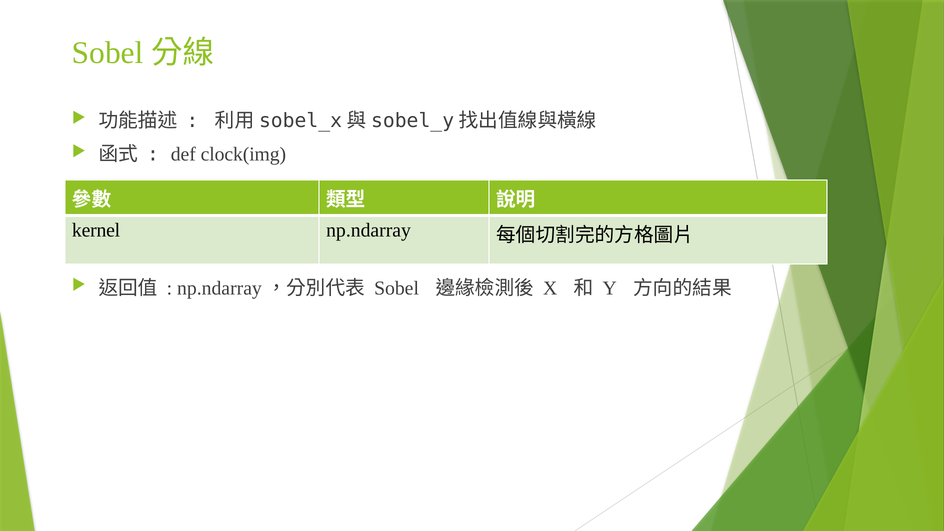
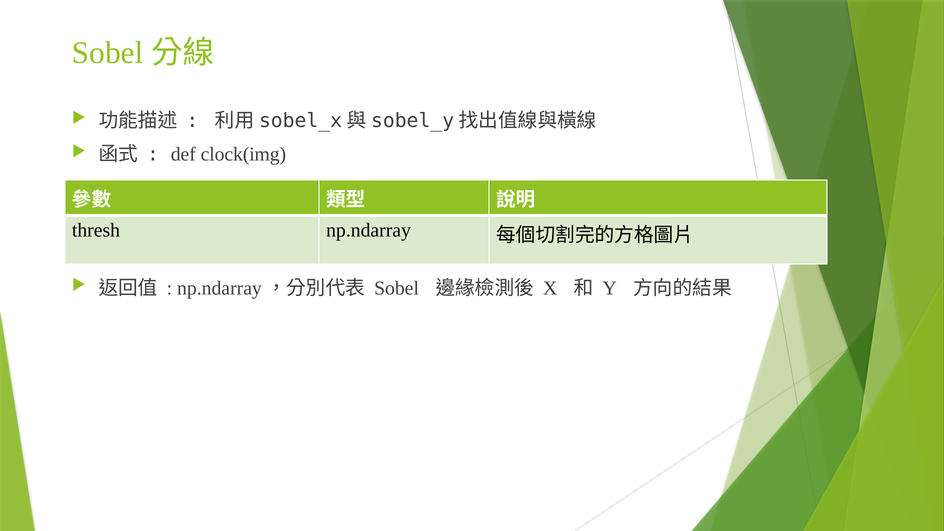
kernel: kernel -> thresh
